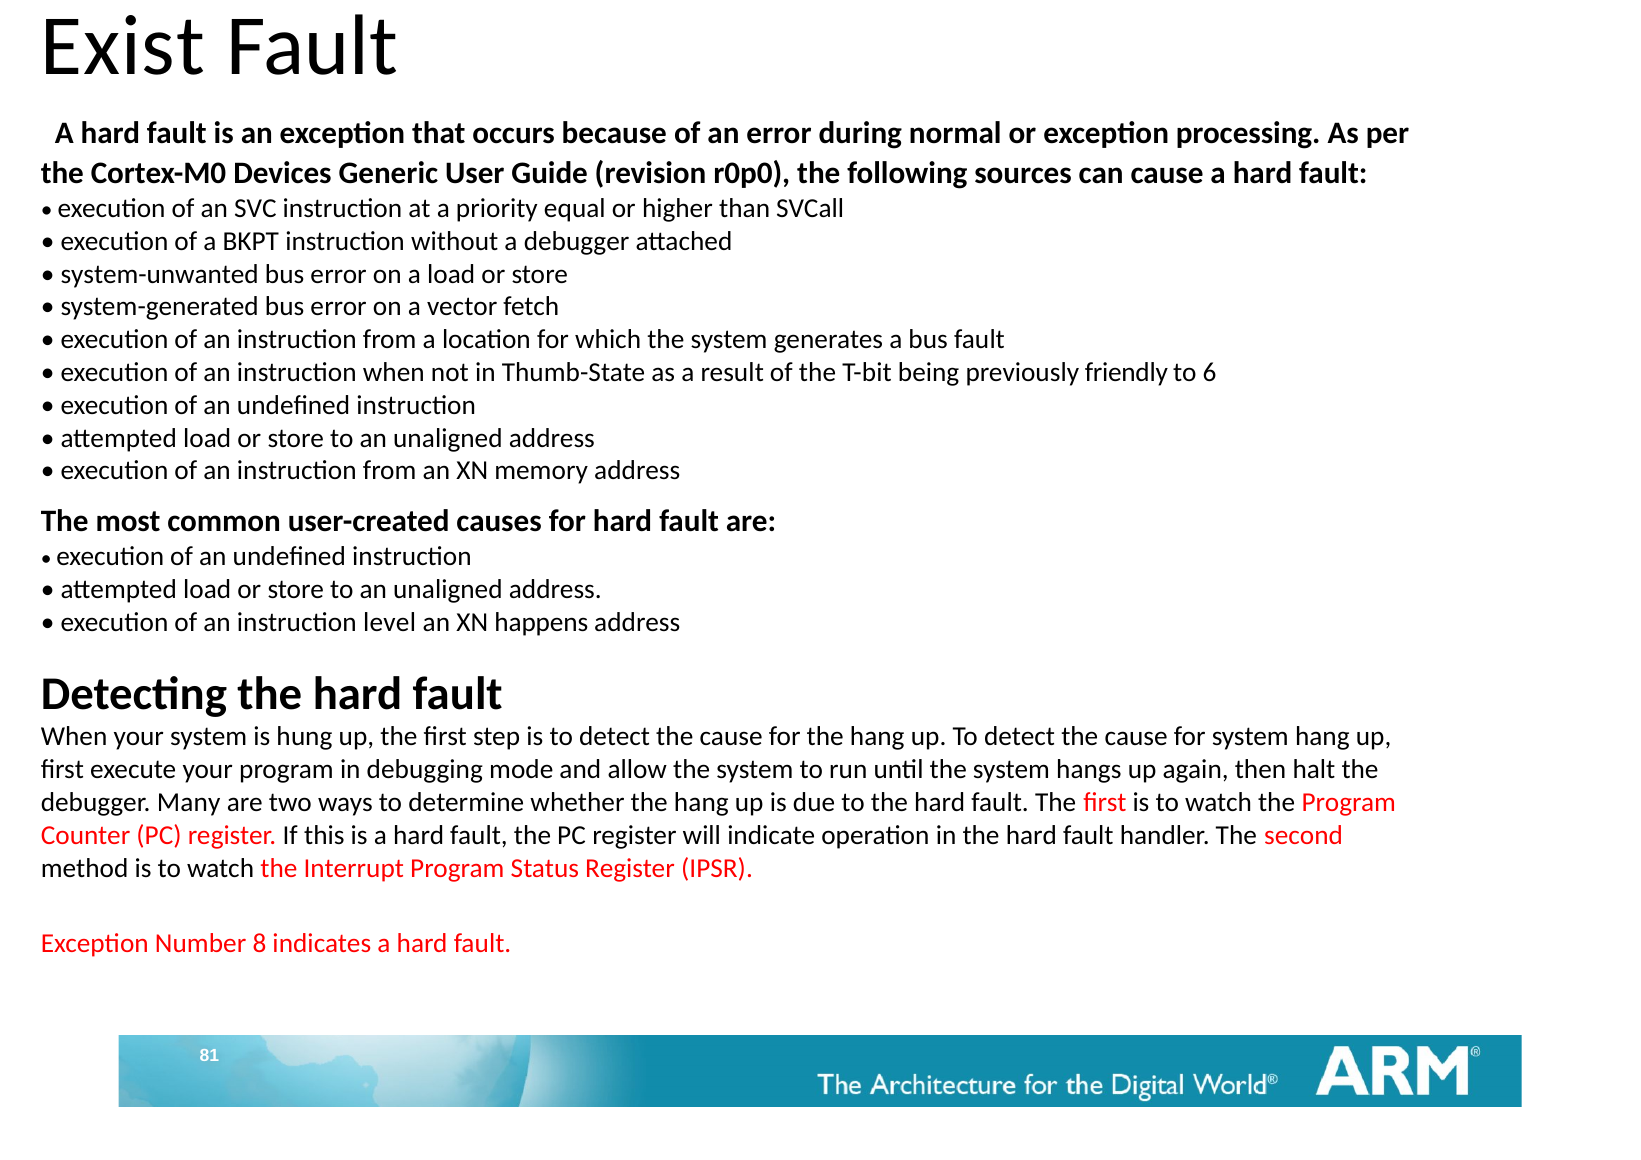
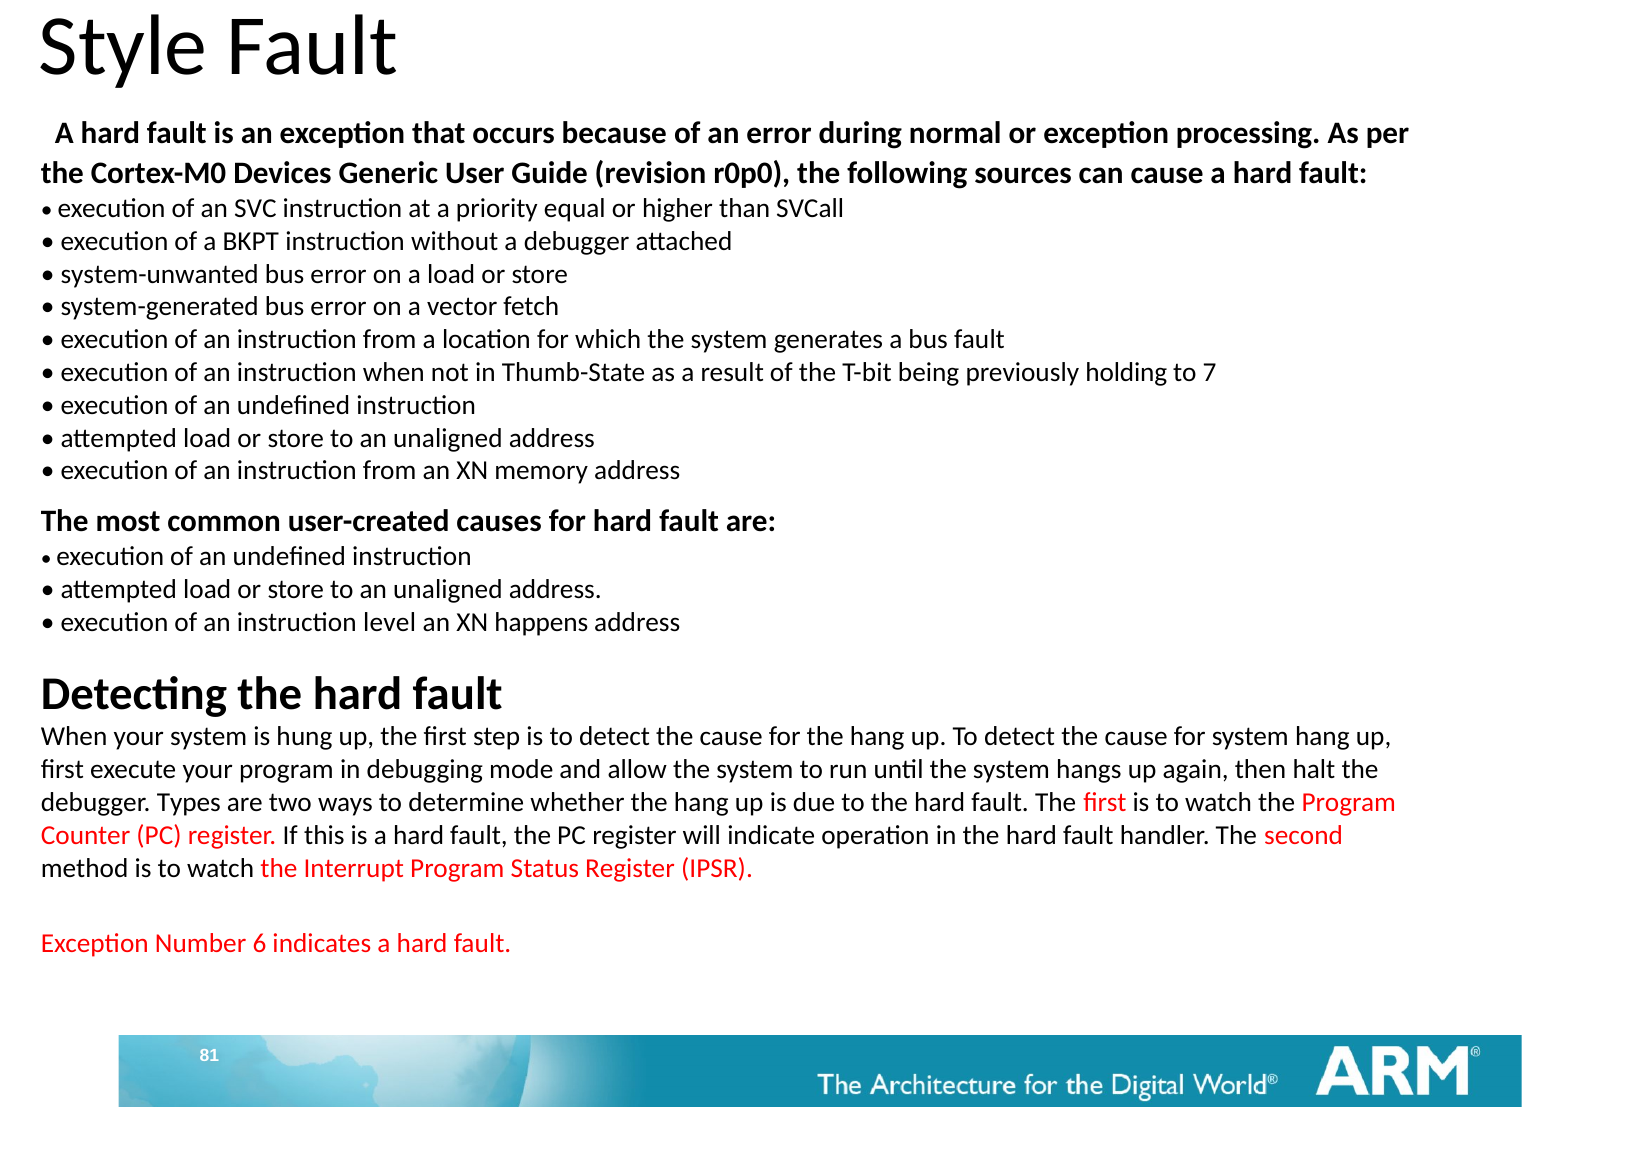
Exist: Exist -> Style
friendly: friendly -> holding
6: 6 -> 7
Many: Many -> Types
8: 8 -> 6
